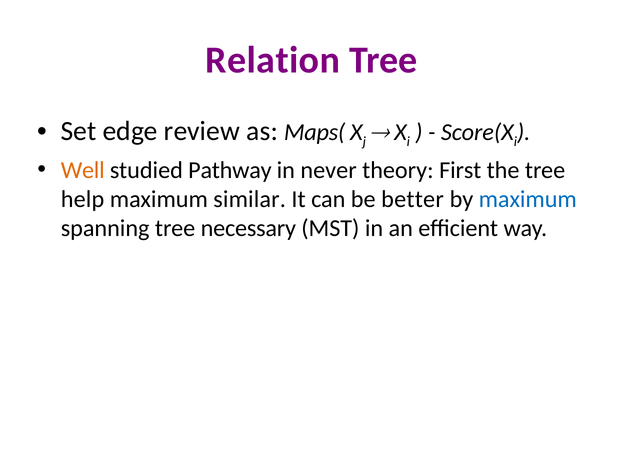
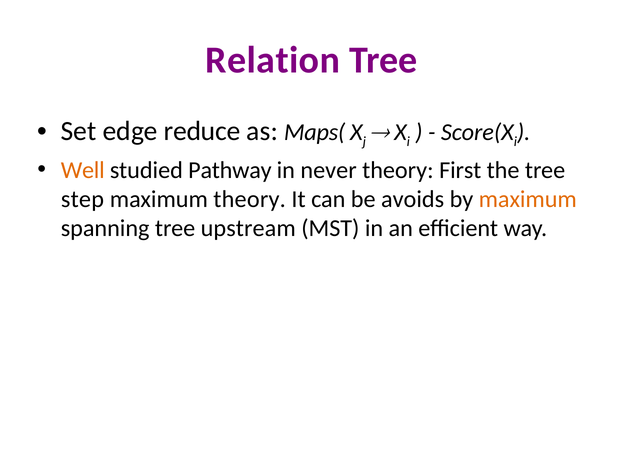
review: review -> reduce
help: help -> step
maximum similar: similar -> theory
better: better -> avoids
maximum at (528, 199) colour: blue -> orange
necessary: necessary -> upstream
